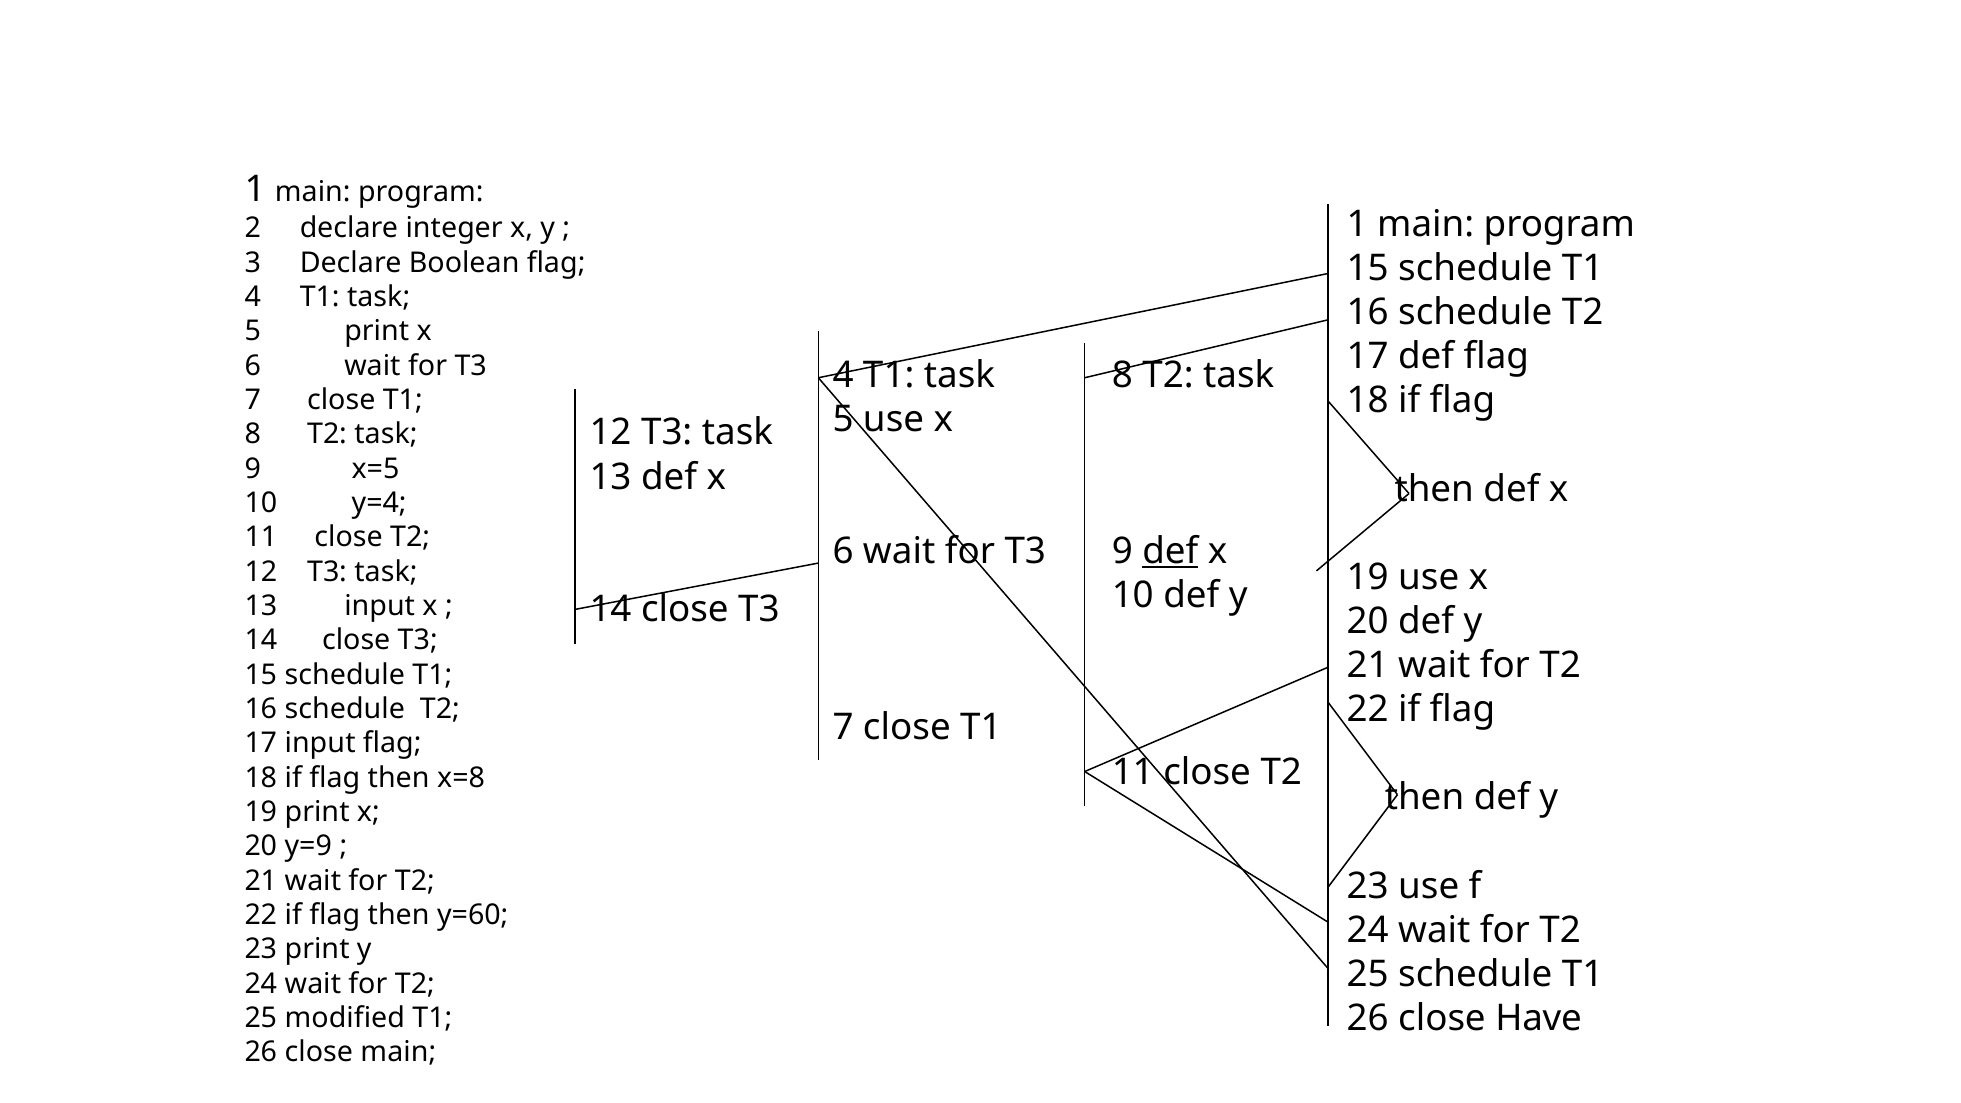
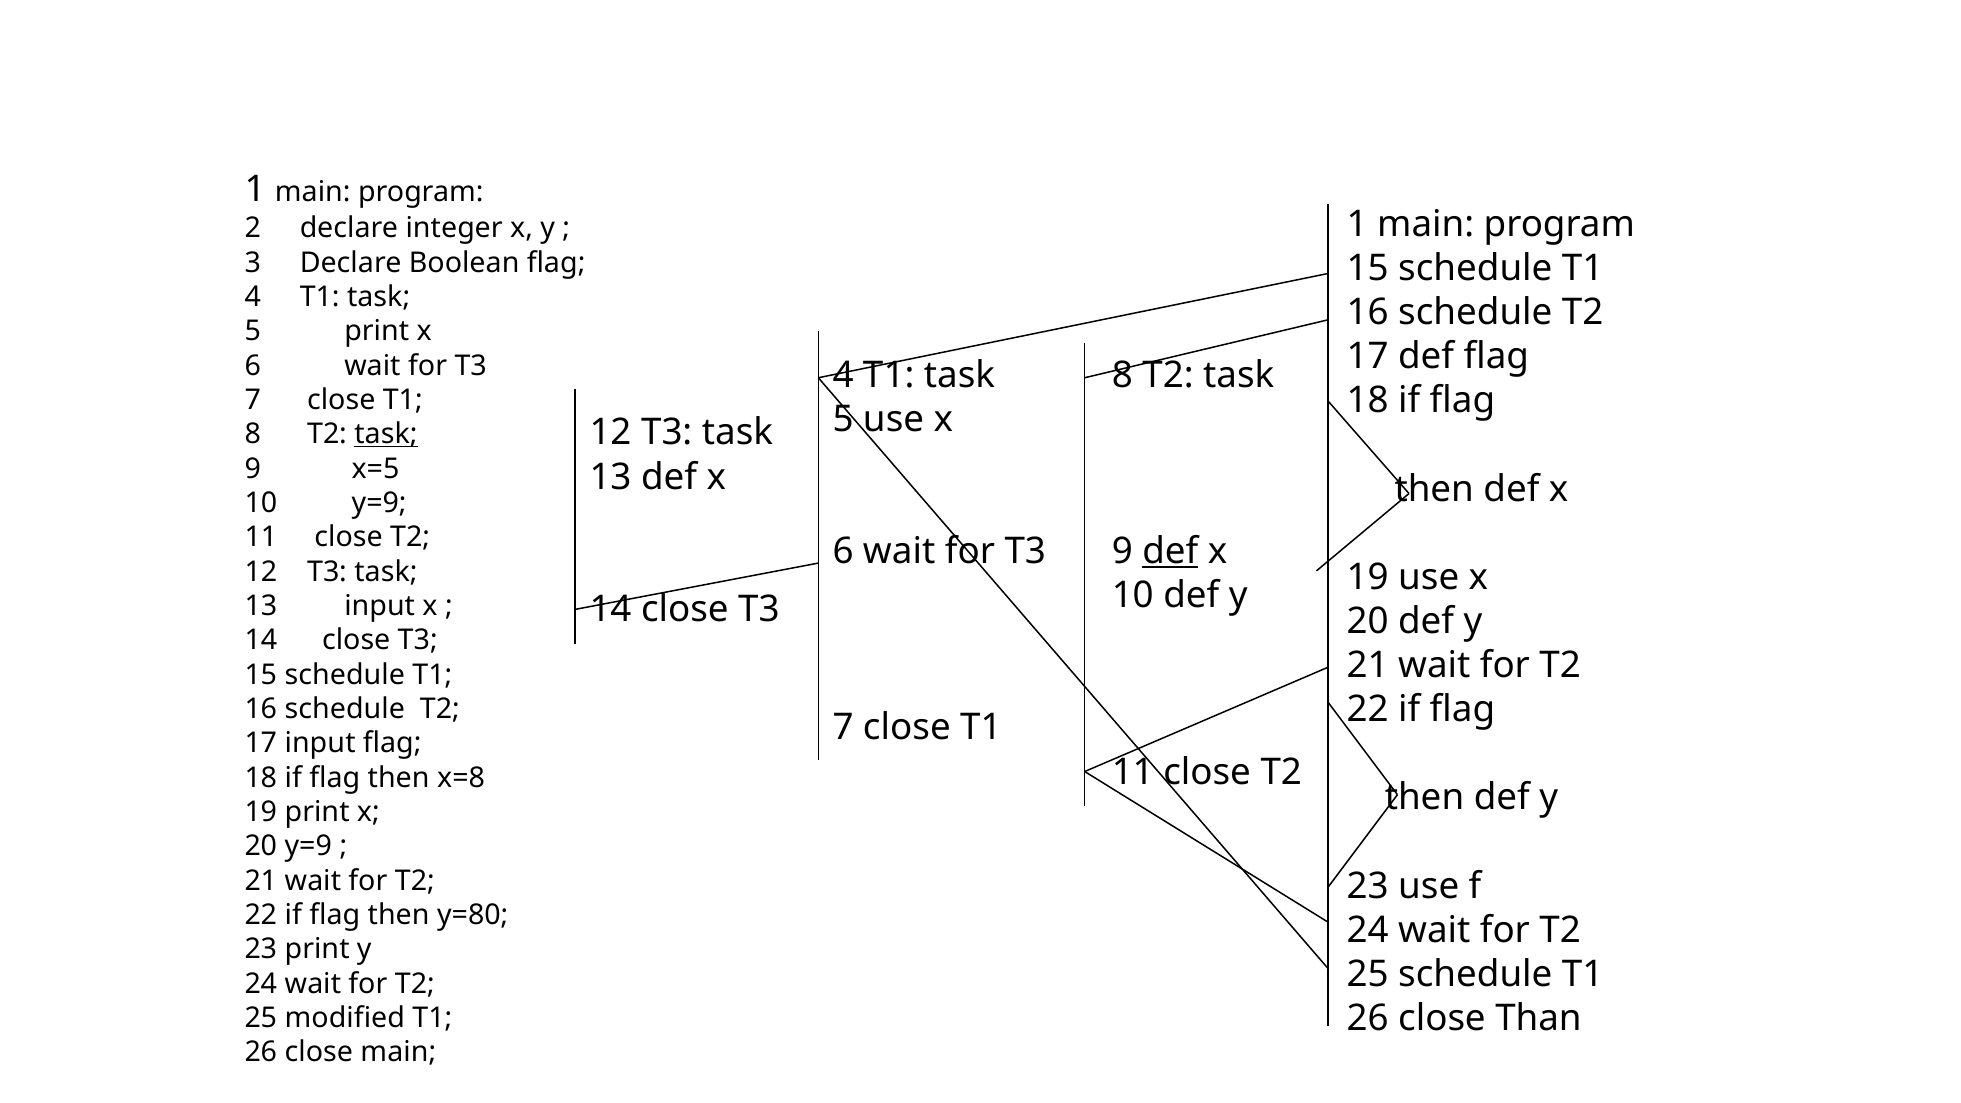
task at (386, 434) underline: none -> present
10 y=4: y=4 -> y=9
y=60: y=60 -> y=80
Have: Have -> Than
